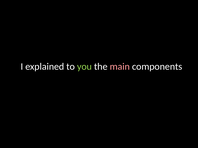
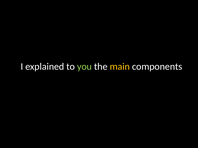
main colour: pink -> yellow
